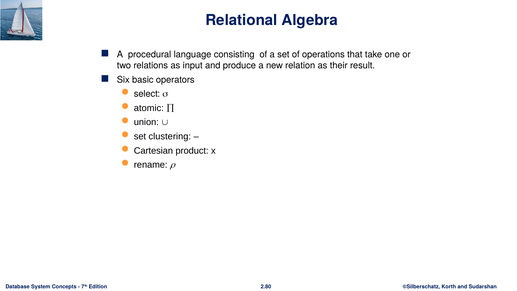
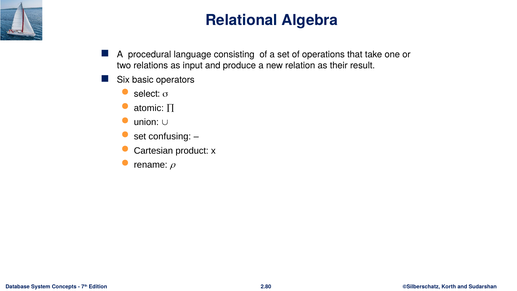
clustering: clustering -> confusing
